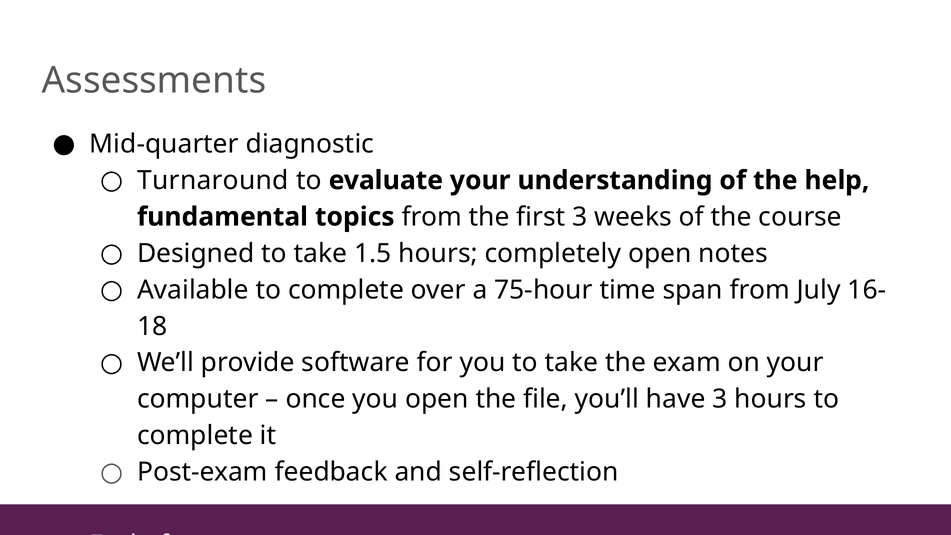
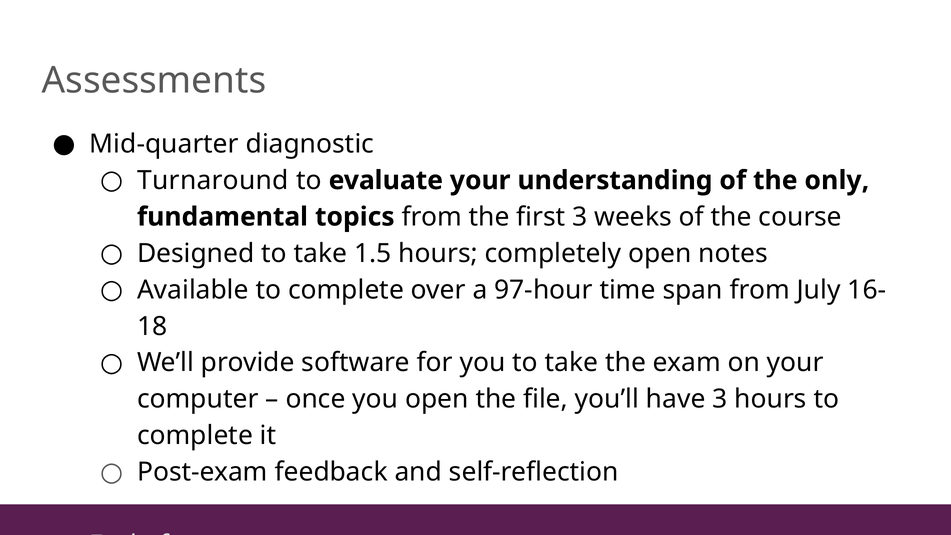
help: help -> only
75-hour: 75-hour -> 97-hour
